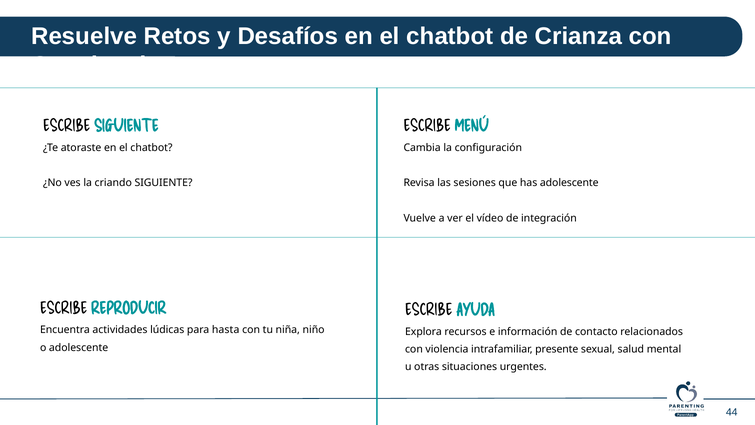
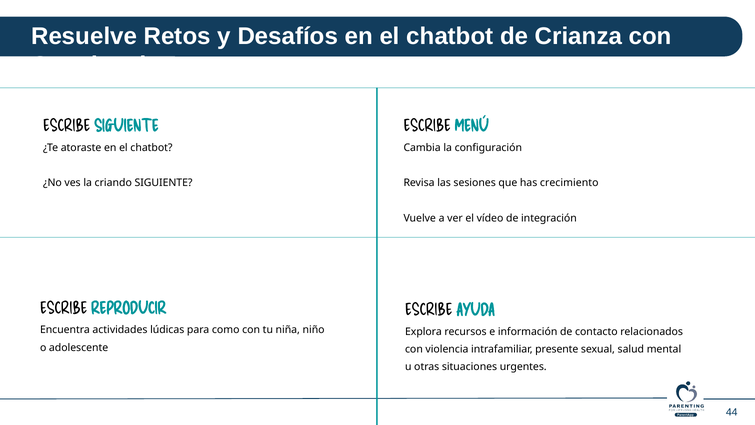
has adolescente: adolescente -> crecimiento
hasta: hasta -> como
